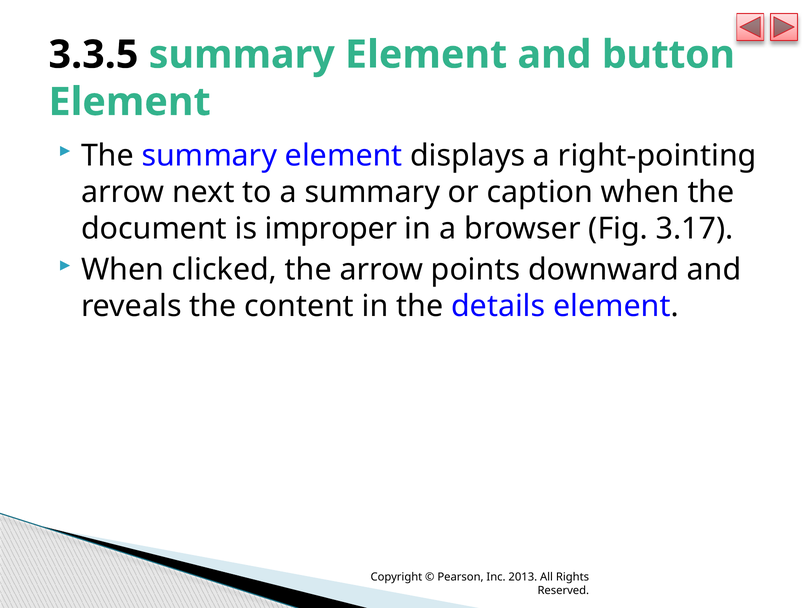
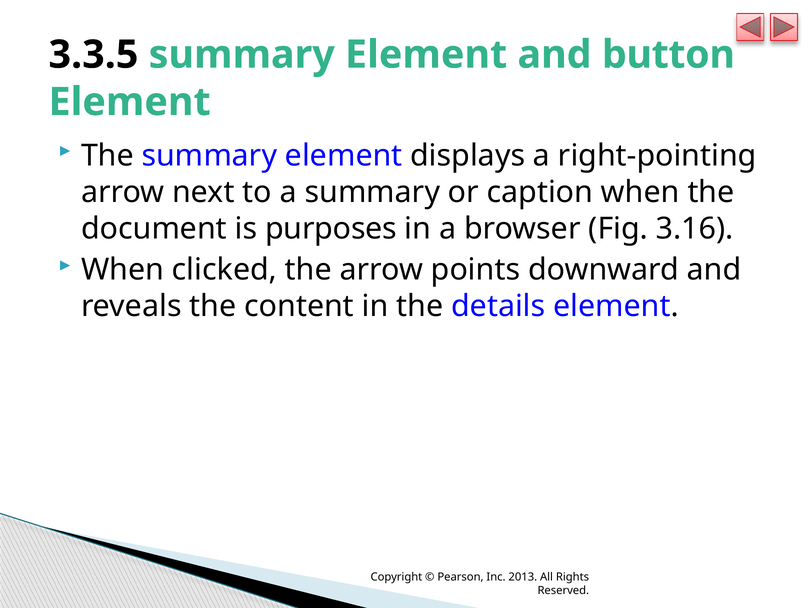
improper: improper -> purposes
3.17: 3.17 -> 3.16
